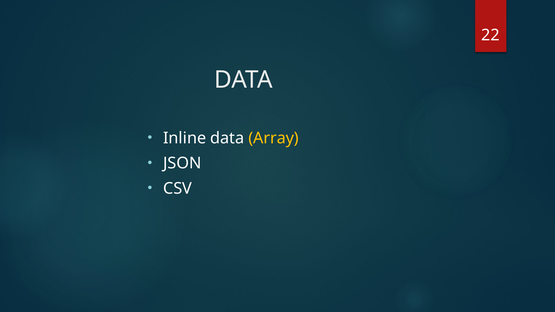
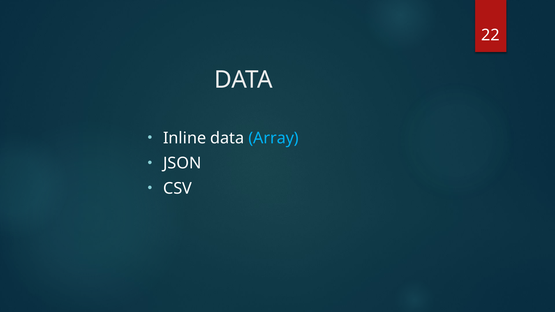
Array colour: yellow -> light blue
